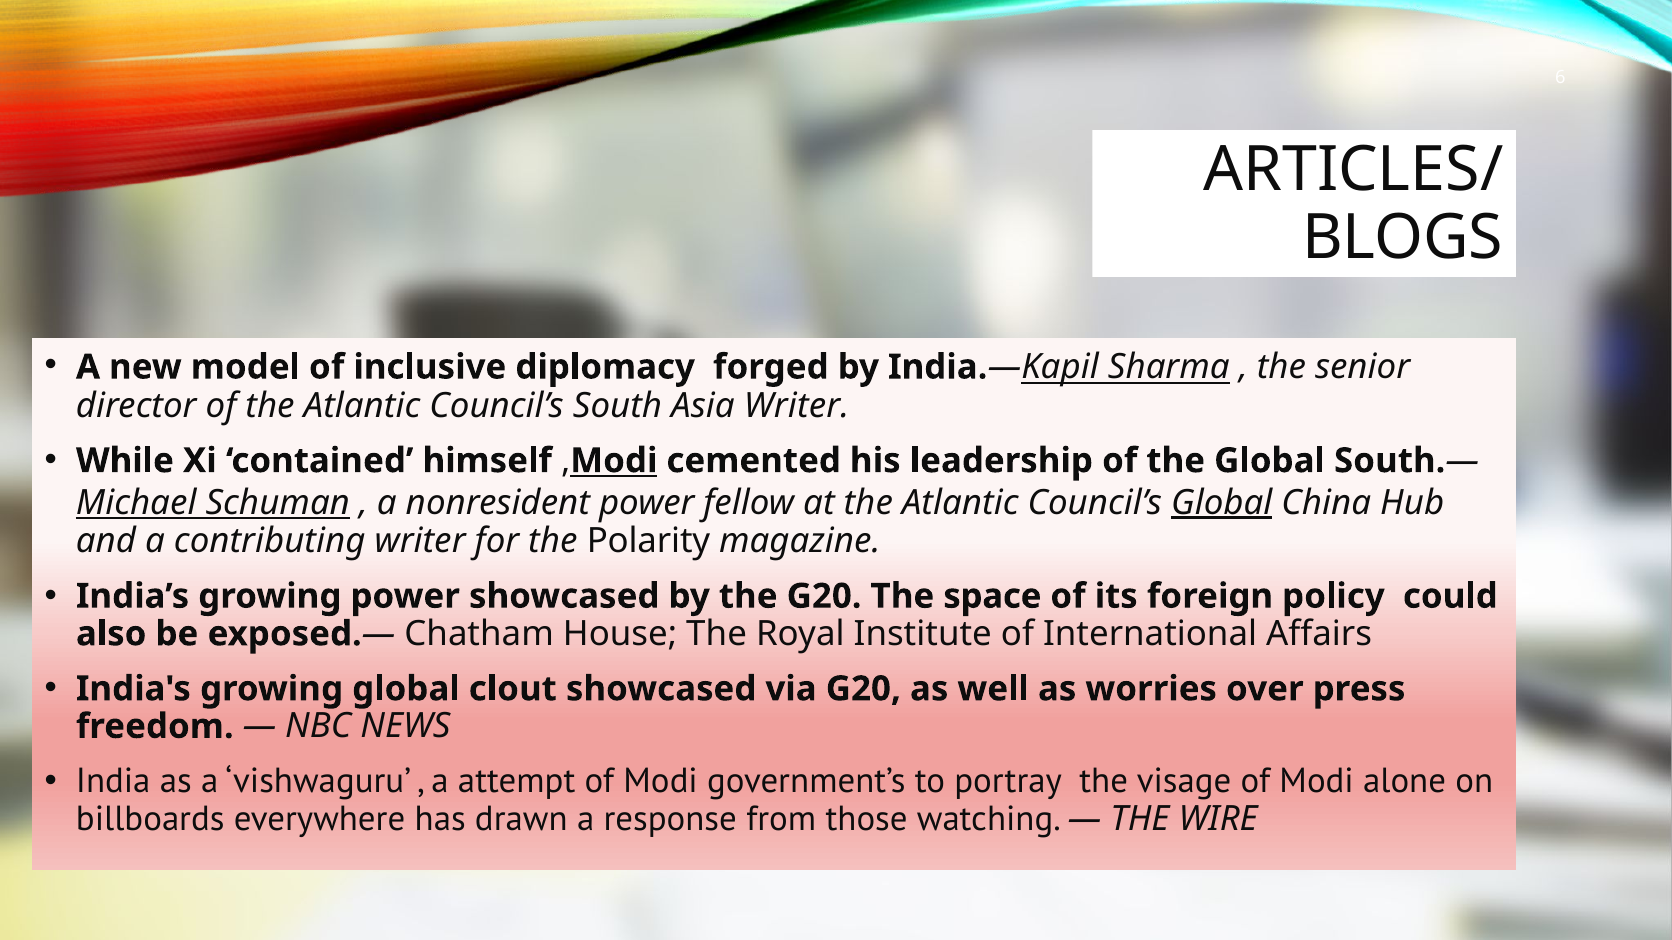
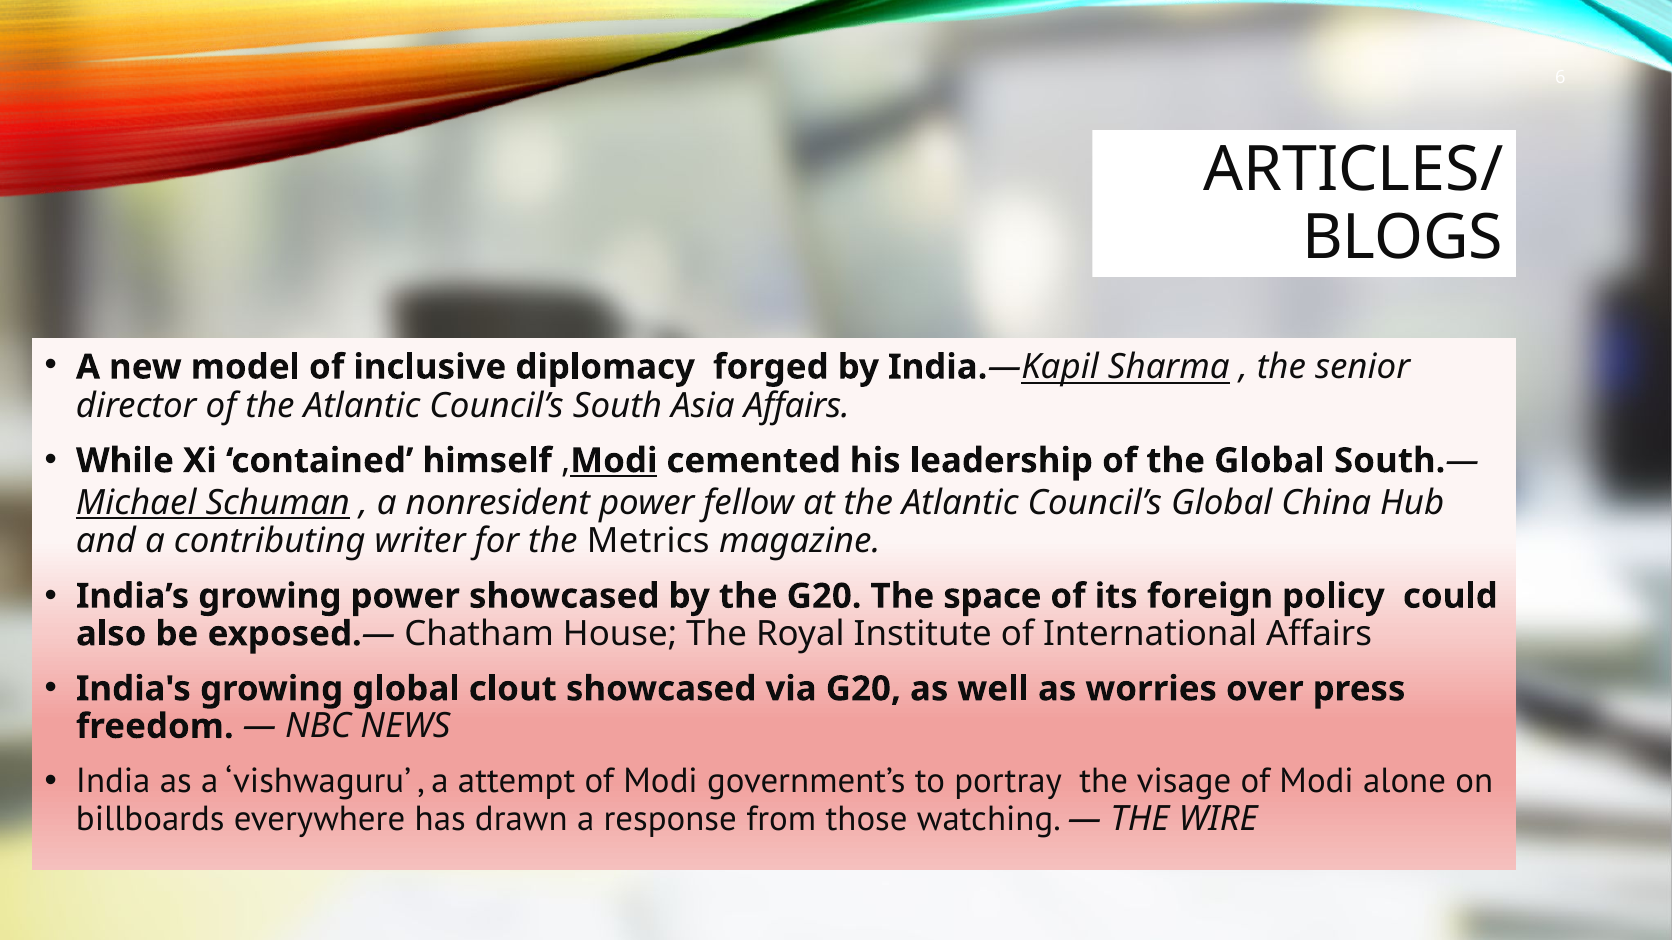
Asia Writer: Writer -> Affairs
Global at (1222, 503) underline: present -> none
Polarity: Polarity -> Metrics
